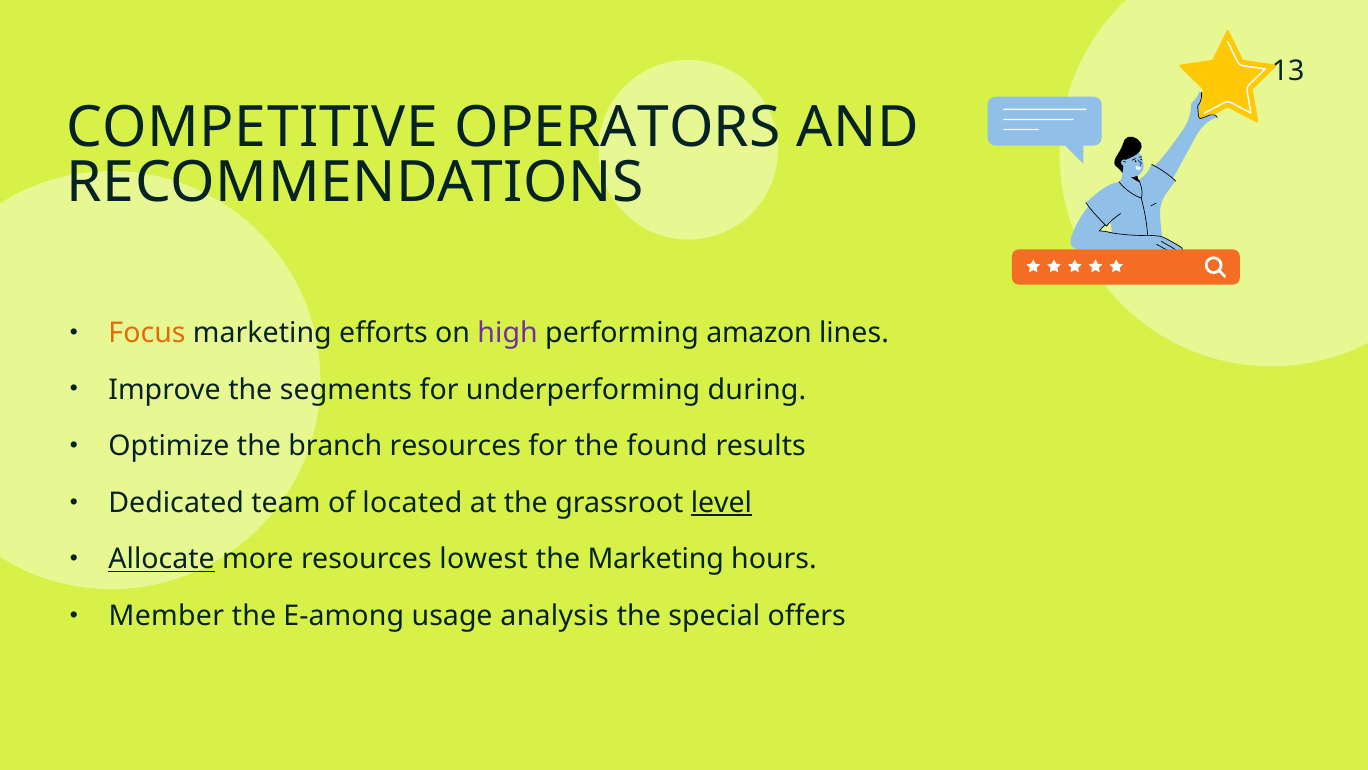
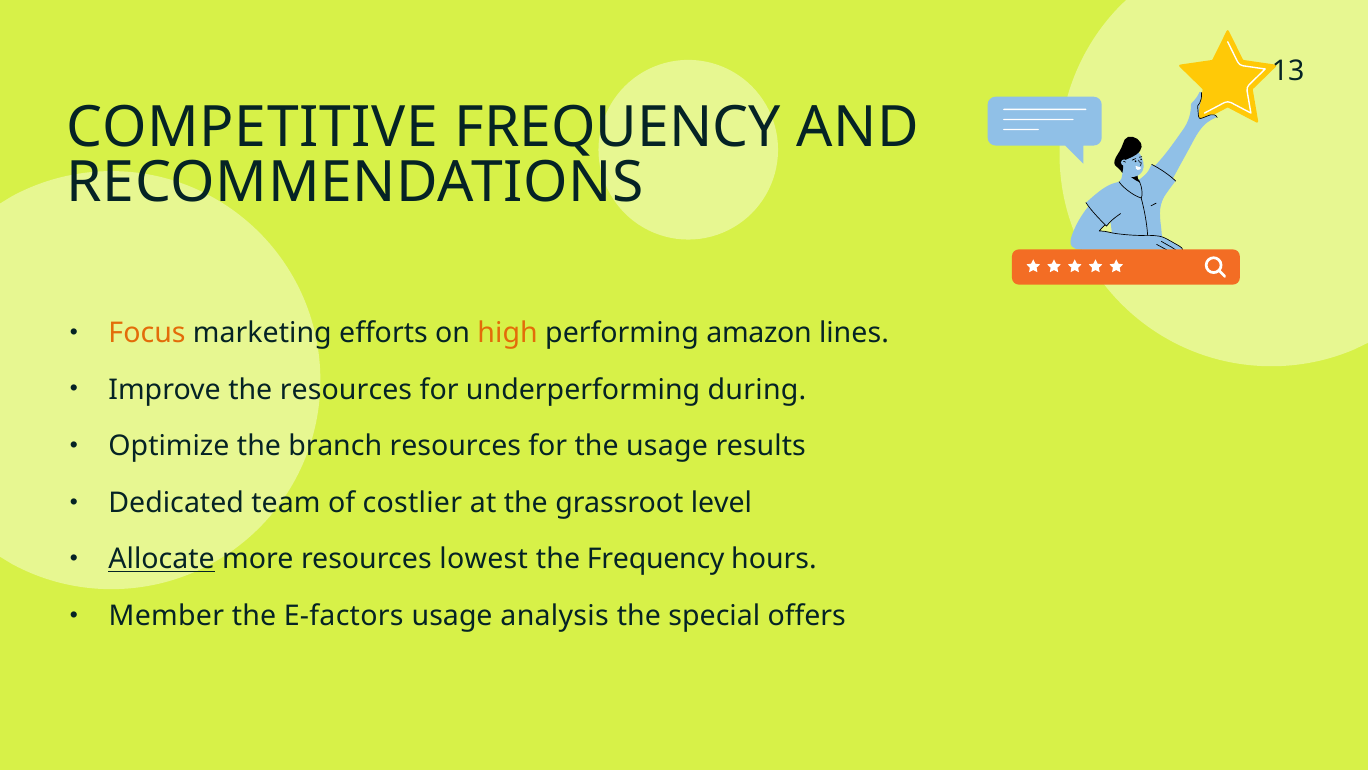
COMPETITIVE OPERATORS: OPERATORS -> FREQUENCY
high colour: purple -> orange
the segments: segments -> resources
the found: found -> usage
located: located -> costlier
level underline: present -> none
the Marketing: Marketing -> Frequency
E-among: E-among -> E-factors
